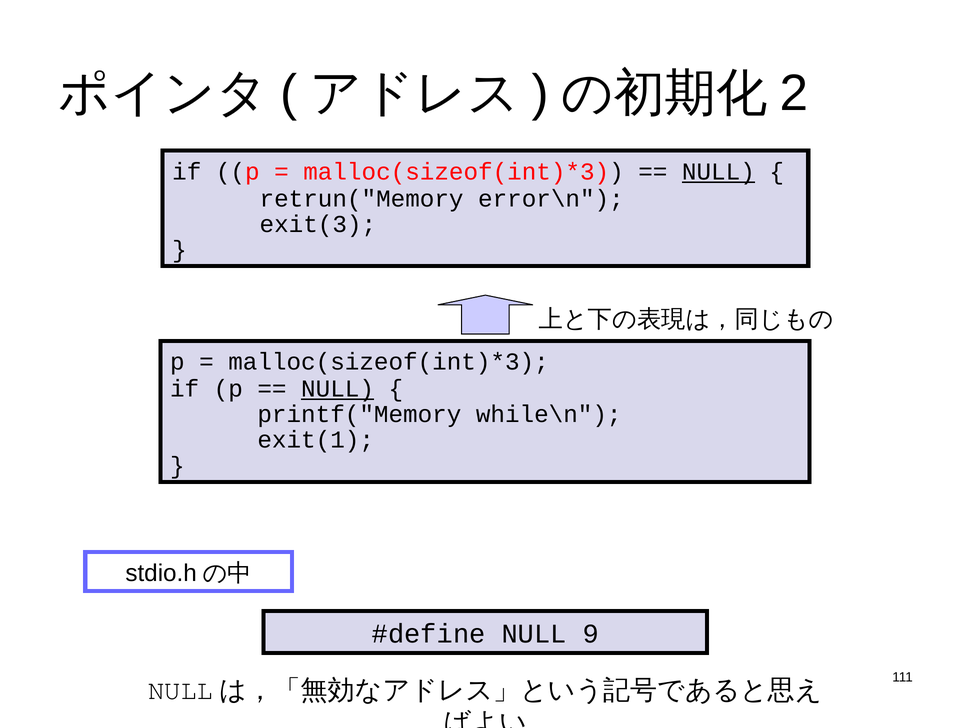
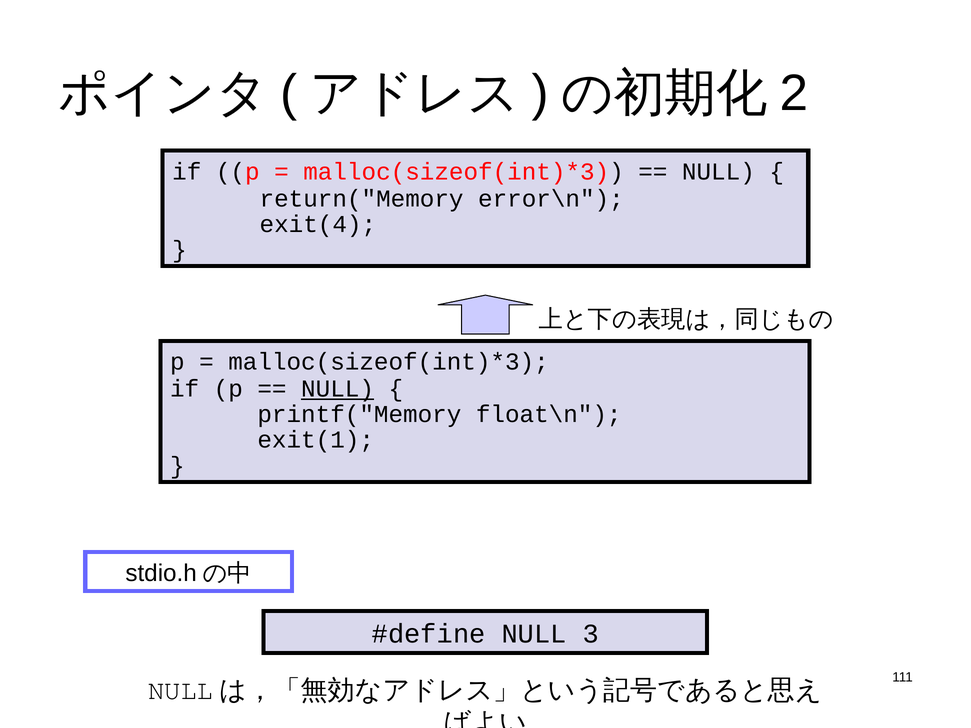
NULL at (718, 172) underline: present -> none
retrun("Memory: retrun("Memory -> return("Memory
exit(3: exit(3 -> exit(4
while\n: while\n -> float\n
9: 9 -> 3
